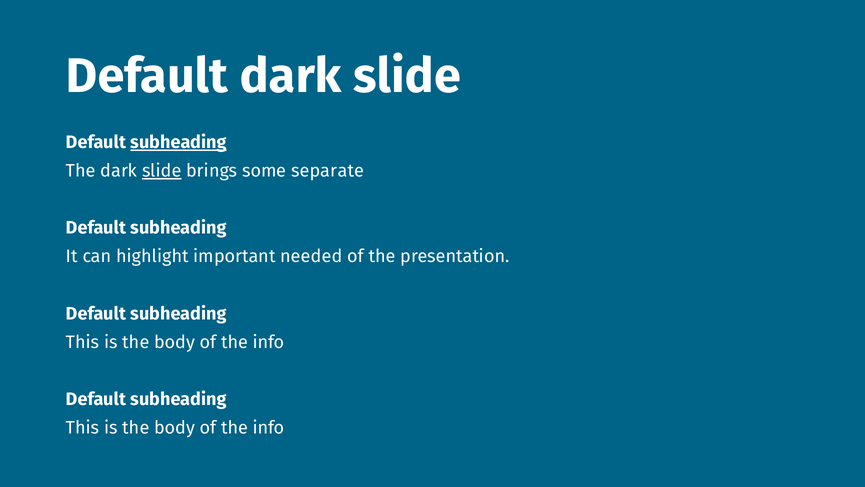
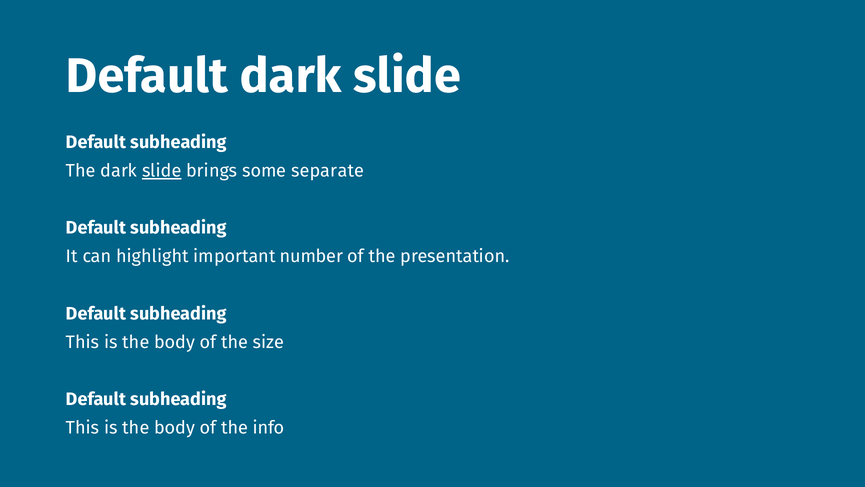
subheading at (179, 142) underline: present -> none
needed: needed -> number
info at (269, 342): info -> size
